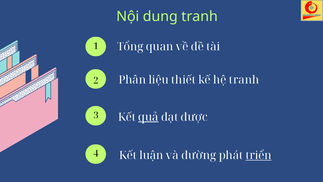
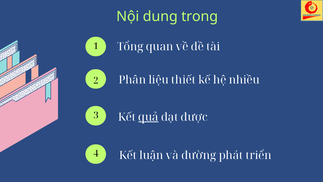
dung tranh: tranh -> trong
hệ tranh: tranh -> nhiều
triển underline: present -> none
